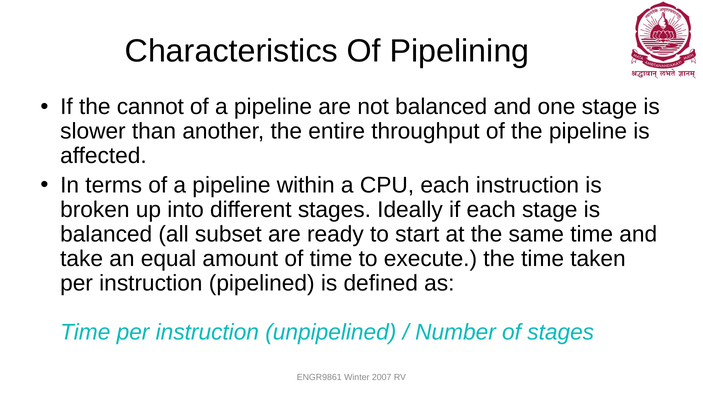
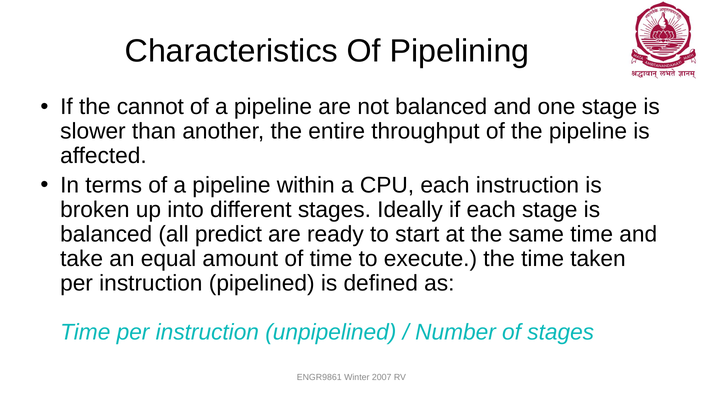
subset: subset -> predict
